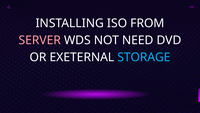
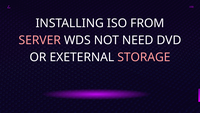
STORAGE colour: light blue -> pink
